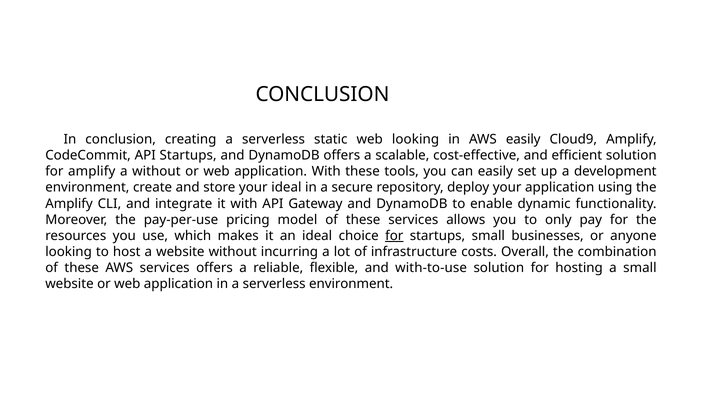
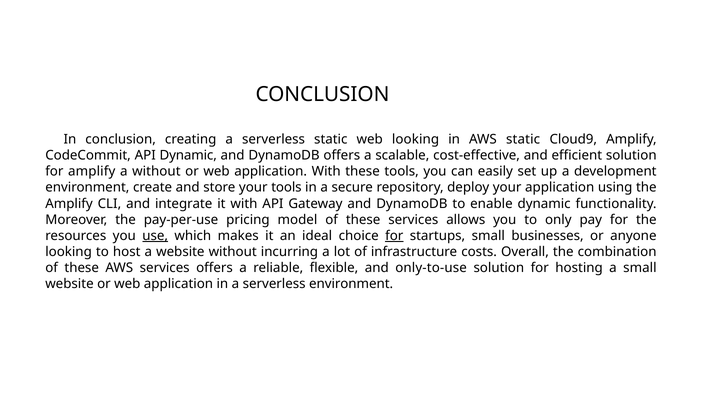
AWS easily: easily -> static
API Startups: Startups -> Dynamic
your ideal: ideal -> tools
use underline: none -> present
with-to-use: with-to-use -> only-to-use
